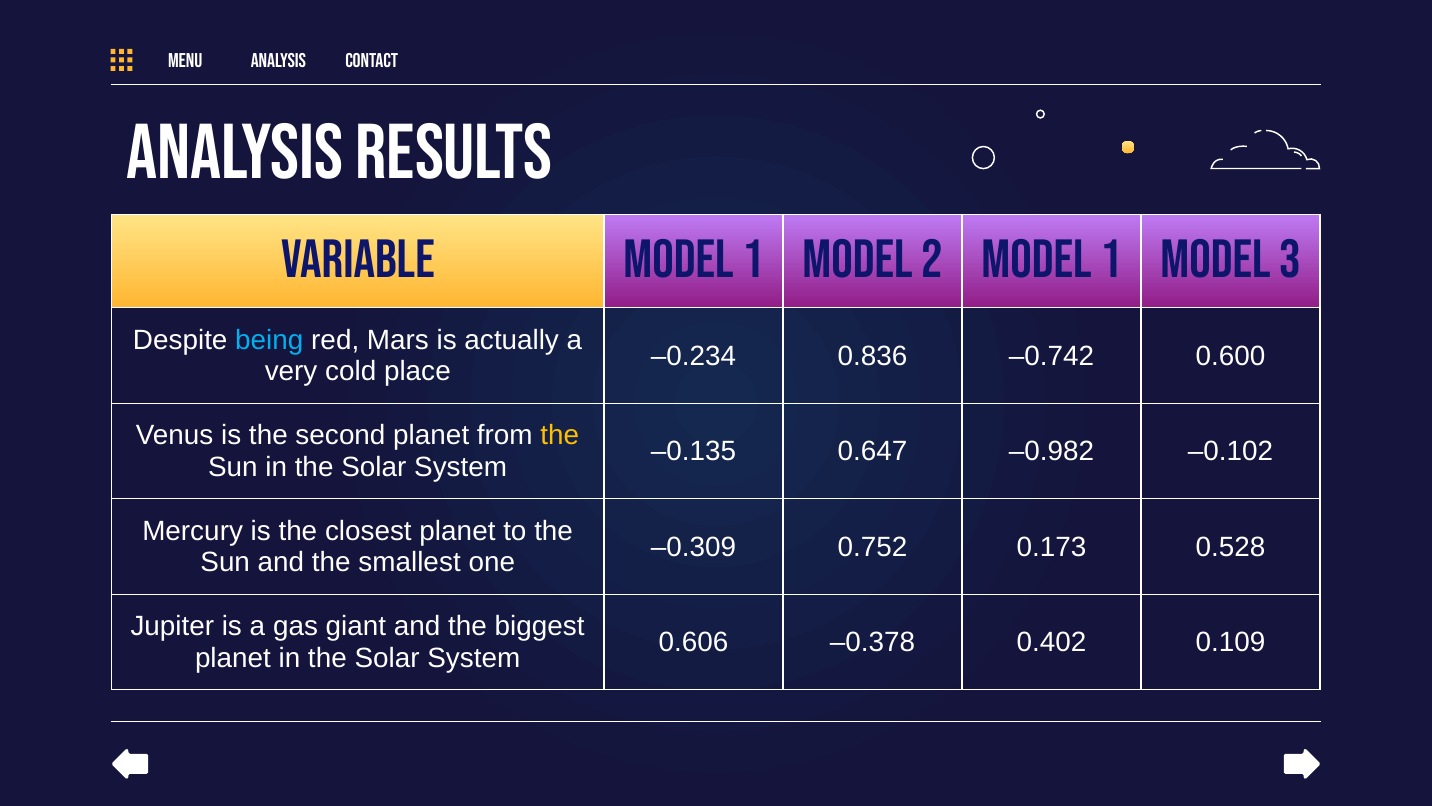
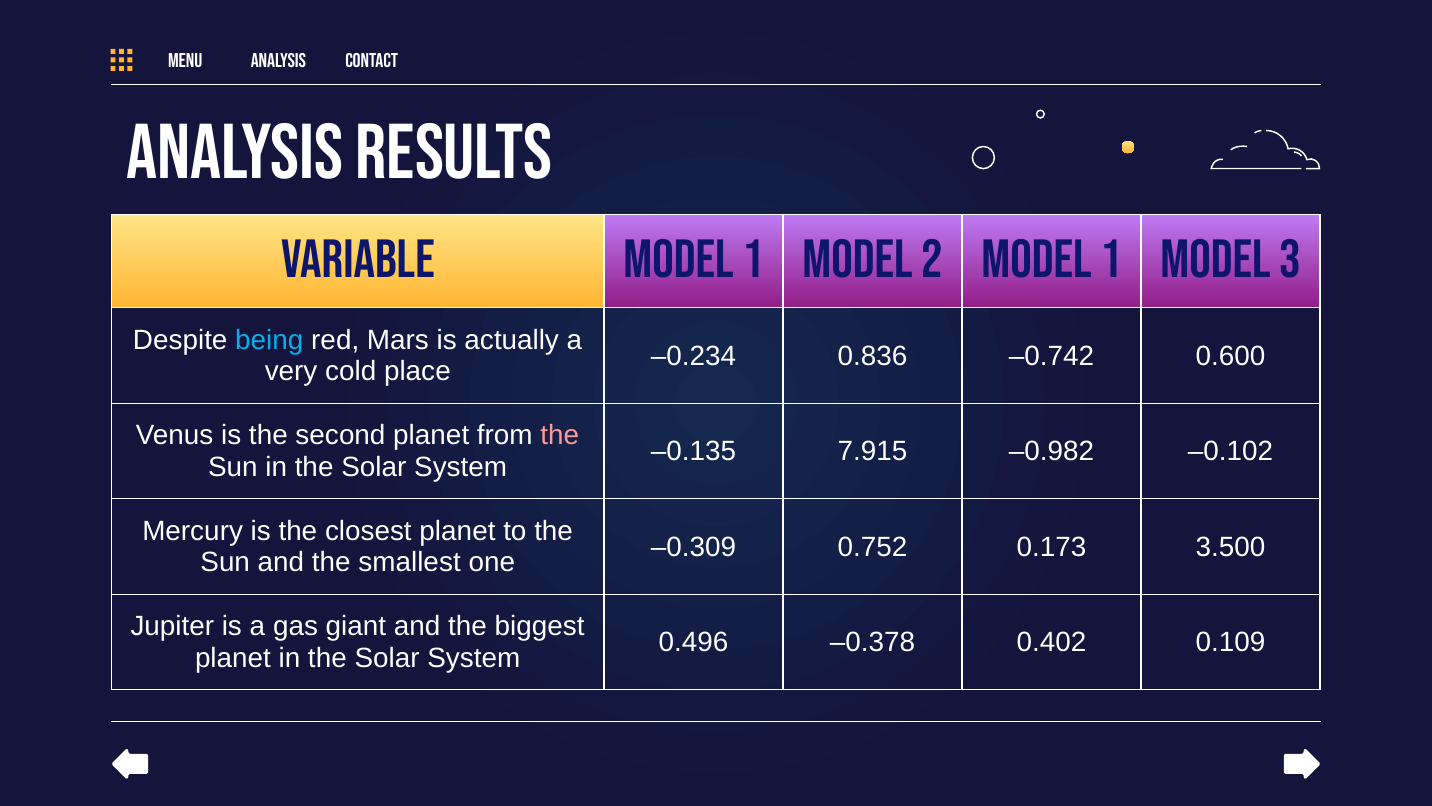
the at (560, 435) colour: yellow -> pink
0.647: 0.647 -> 7.915
0.528: 0.528 -> 3.500
0.606: 0.606 -> 0.496
